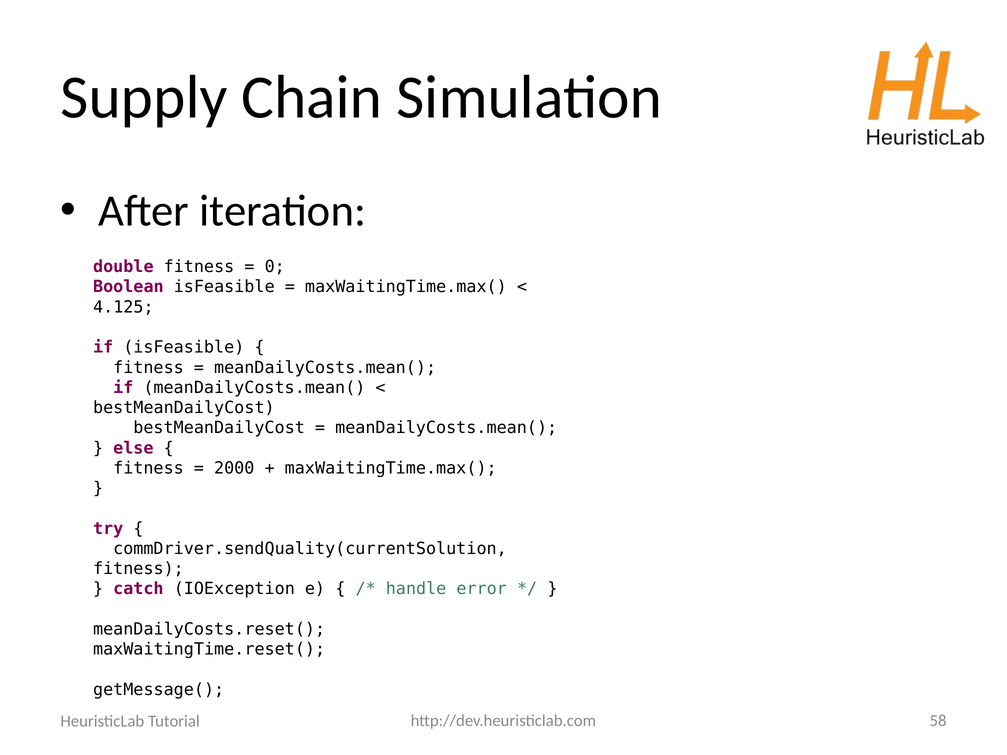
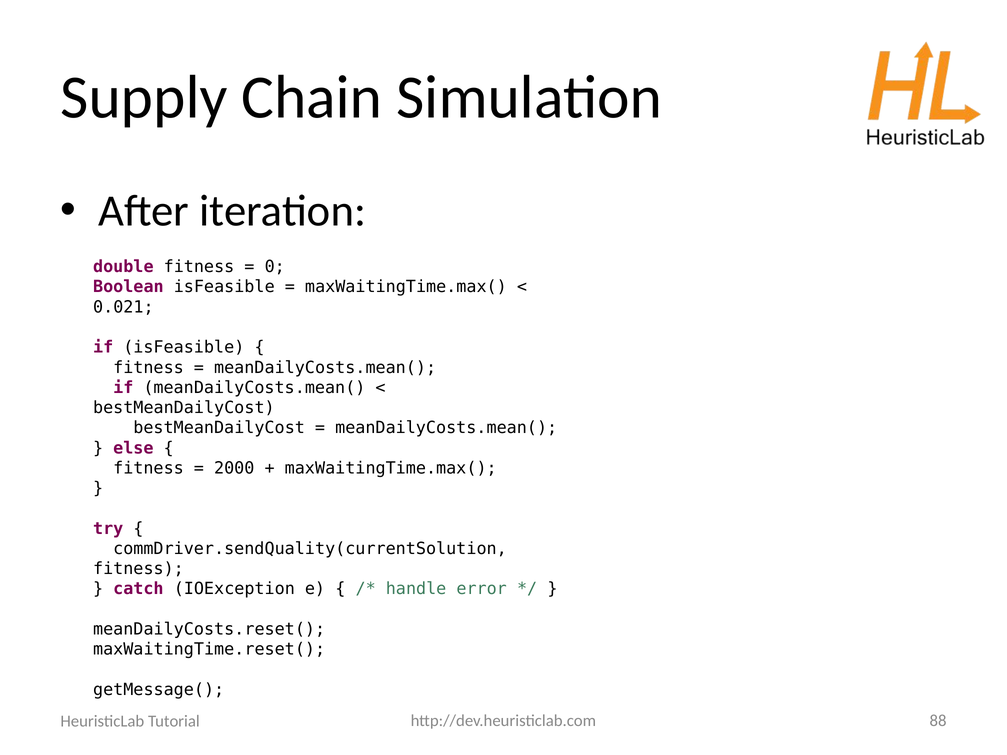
4.125: 4.125 -> 0.021
58: 58 -> 88
